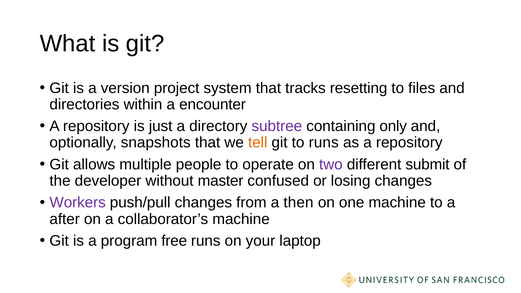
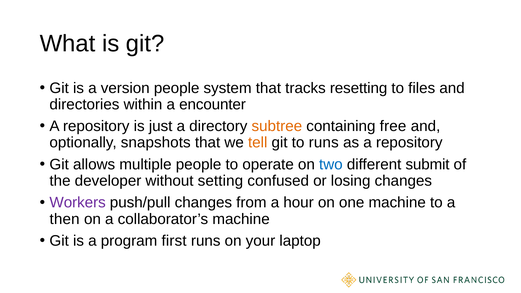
version project: project -> people
subtree colour: purple -> orange
only: only -> free
two colour: purple -> blue
master: master -> setting
then: then -> hour
after: after -> then
free: free -> first
